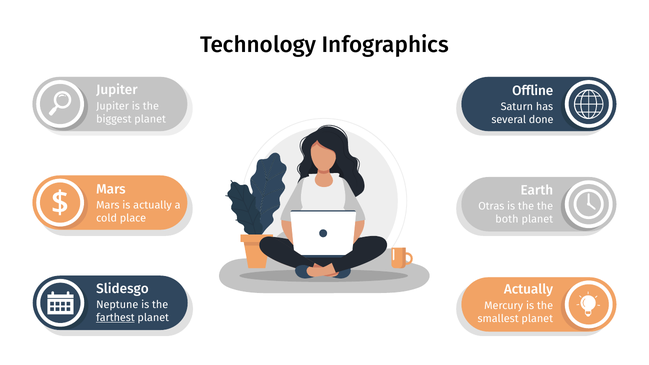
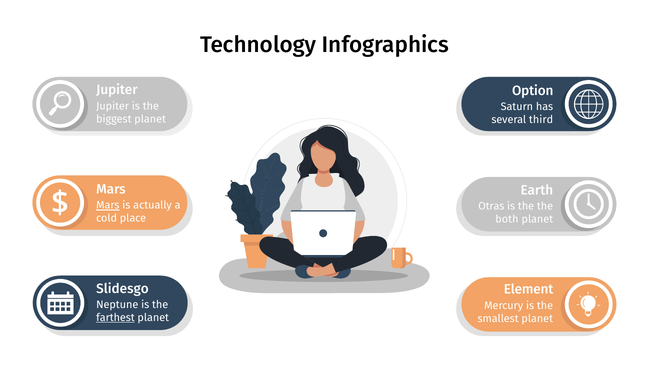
Offline: Offline -> Option
done: done -> third
Mars at (108, 205) underline: none -> present
Actually at (529, 290): Actually -> Element
